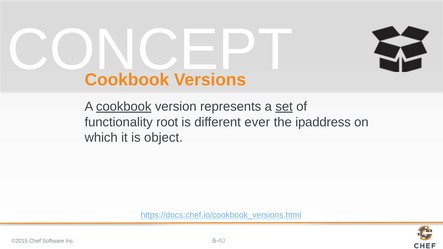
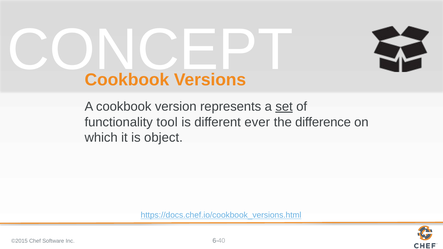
cookbook at (124, 107) underline: present -> none
root: root -> tool
ipaddress: ipaddress -> difference
